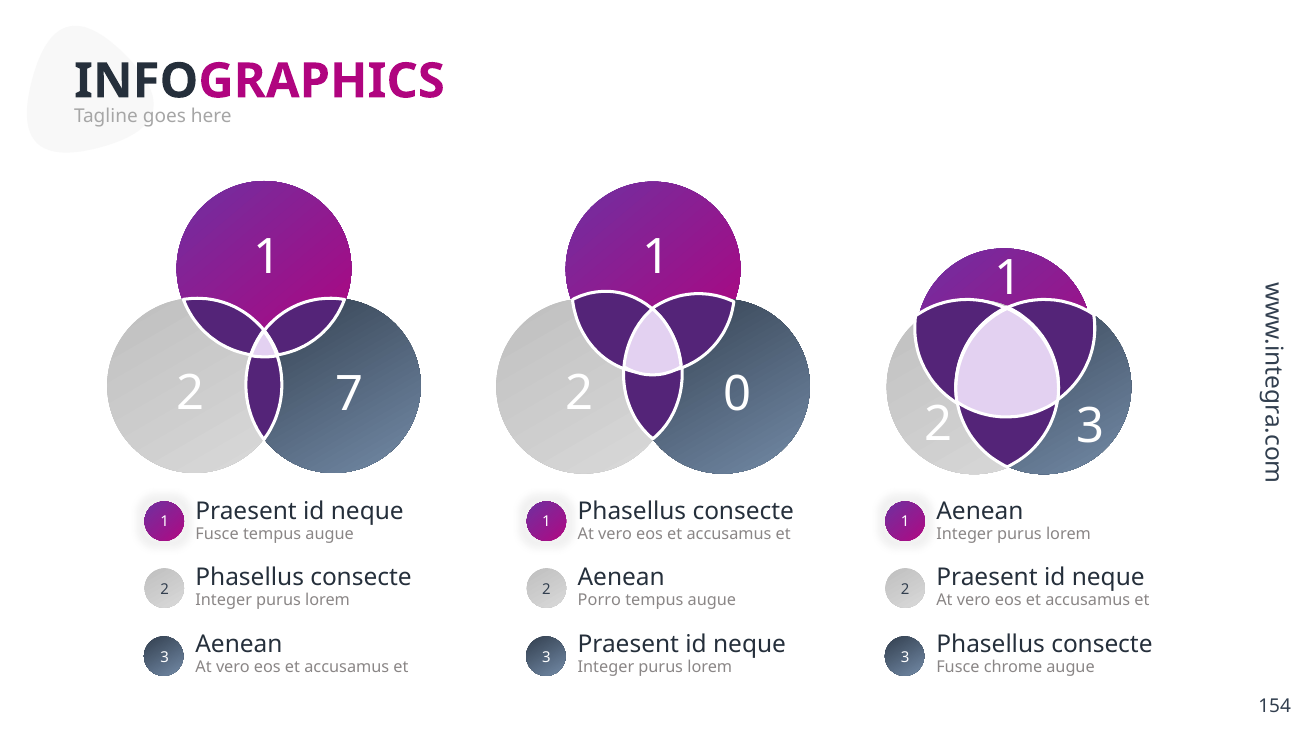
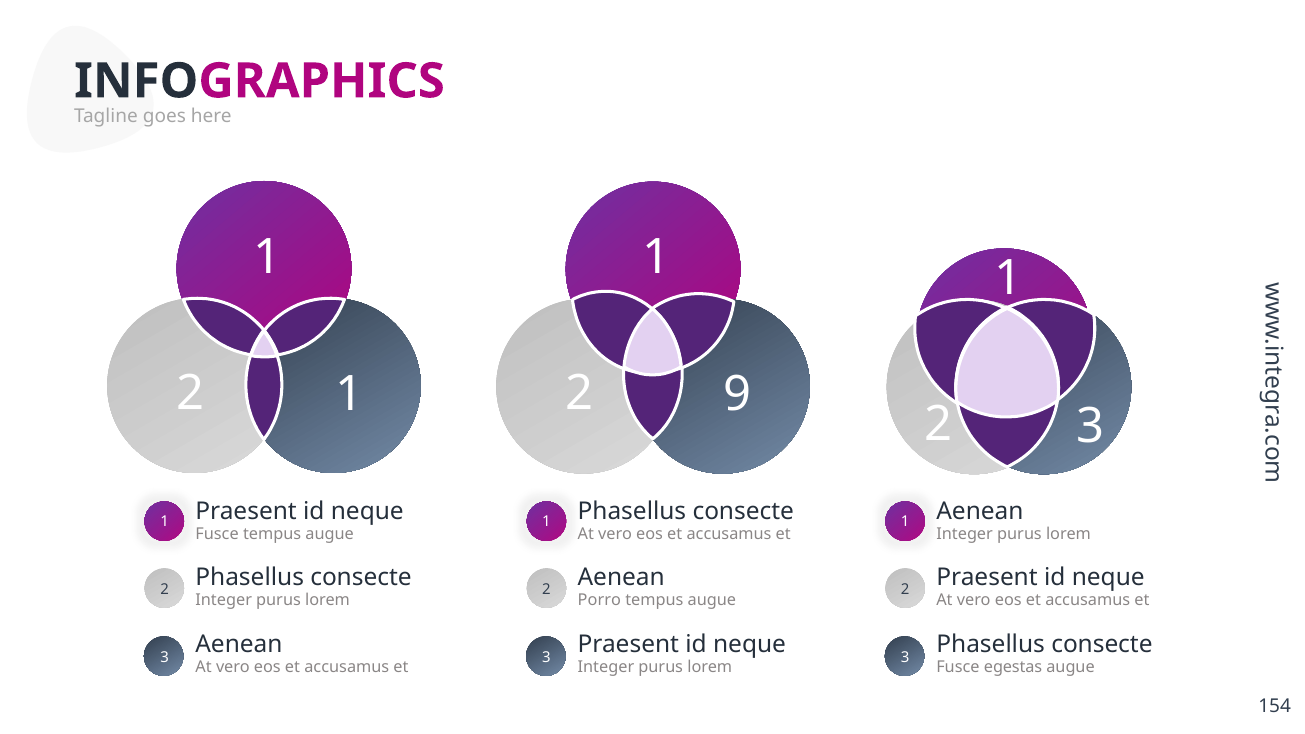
2 7: 7 -> 1
0: 0 -> 9
chrome: chrome -> egestas
